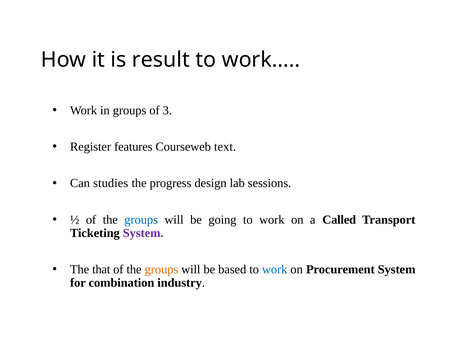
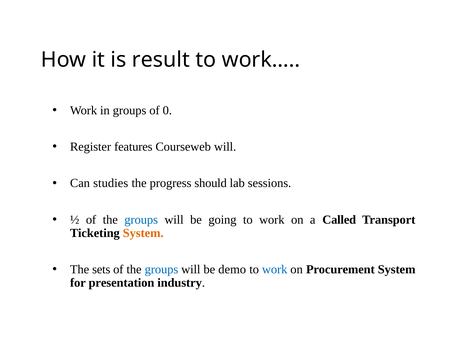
3: 3 -> 0
Courseweb text: text -> will
design: design -> should
System at (143, 233) colour: purple -> orange
that: that -> sets
groups at (161, 269) colour: orange -> blue
based: based -> demo
combination: combination -> presentation
